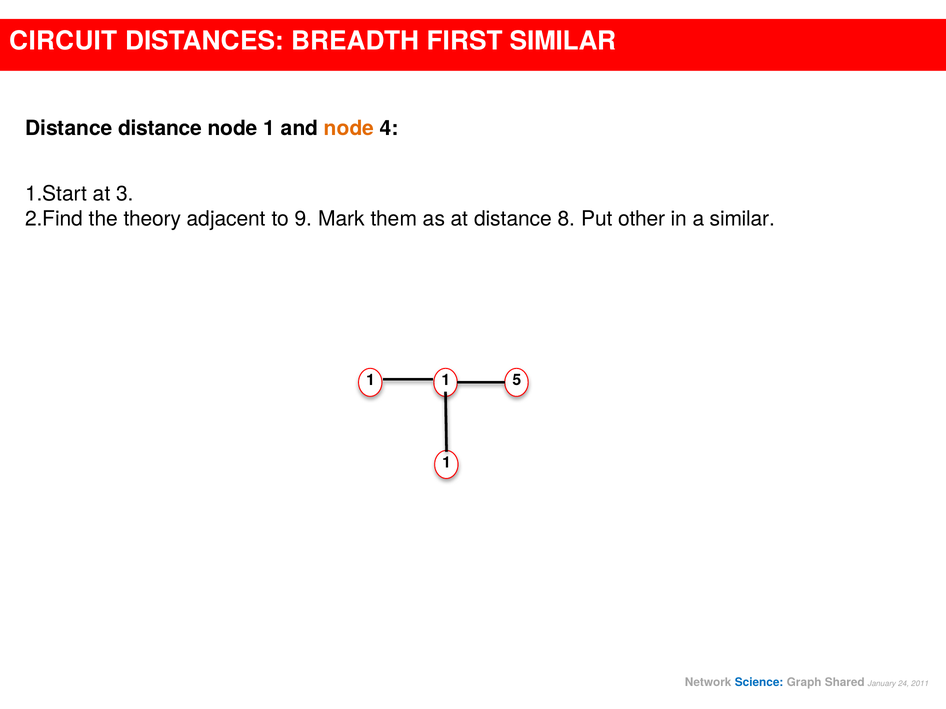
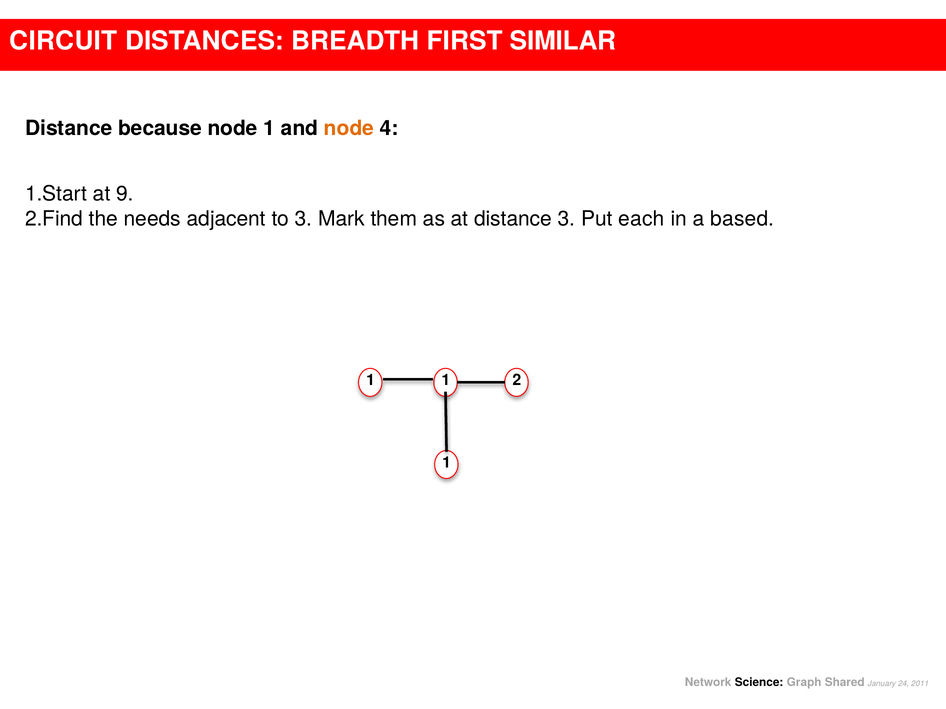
Distance distance: distance -> because
3: 3 -> 9
theory: theory -> needs
to 9: 9 -> 3
distance 8: 8 -> 3
other: other -> each
a similar: similar -> based
5: 5 -> 2
Science colour: blue -> black
